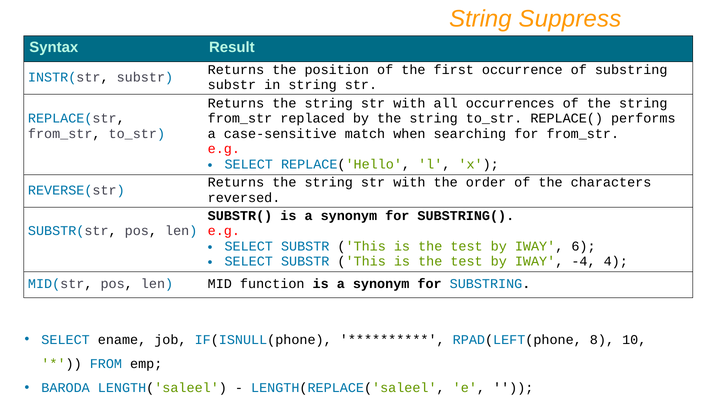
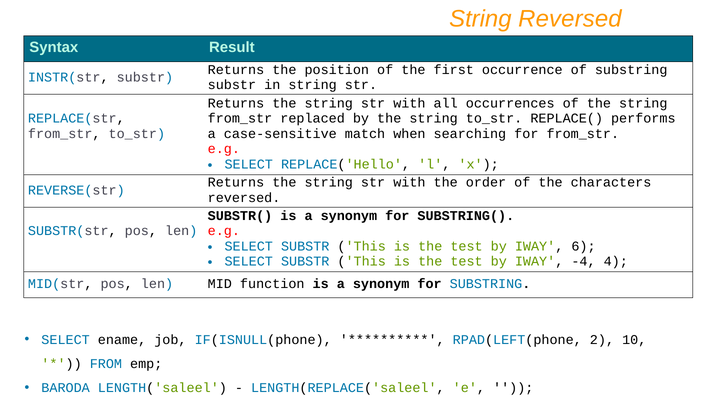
String Suppress: Suppress -> Reversed
8: 8 -> 2
